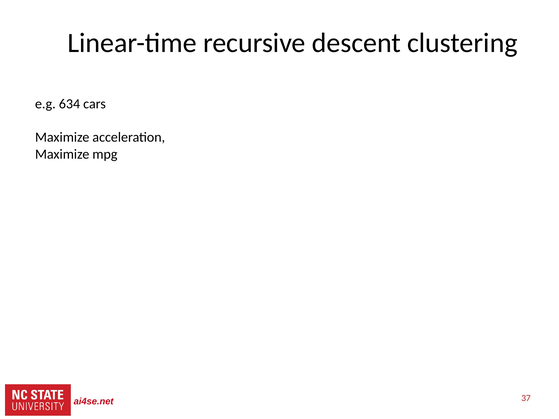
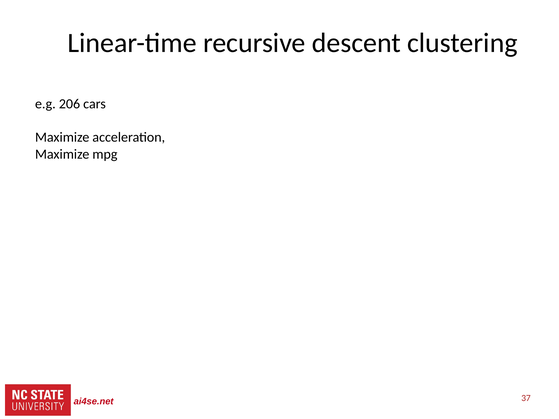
634: 634 -> 206
